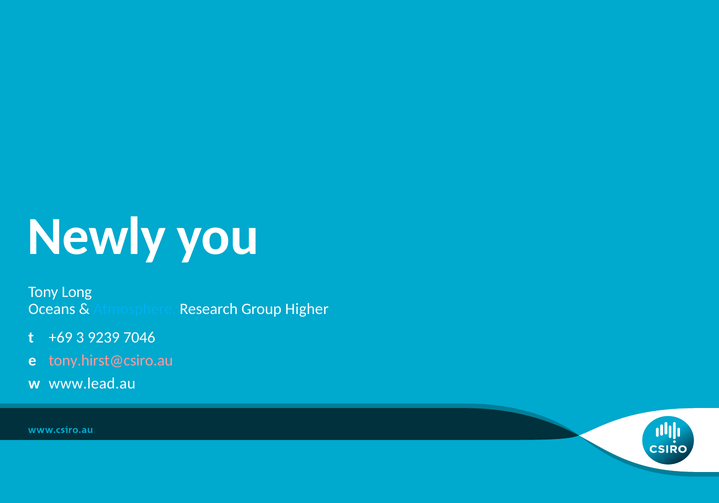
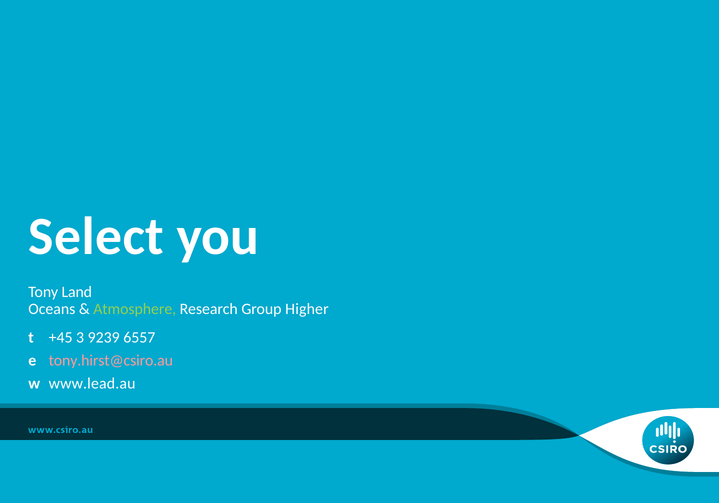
Newly: Newly -> Select
Long: Long -> Land
Atmosphere colour: light blue -> light green
+69: +69 -> +45
7046: 7046 -> 6557
